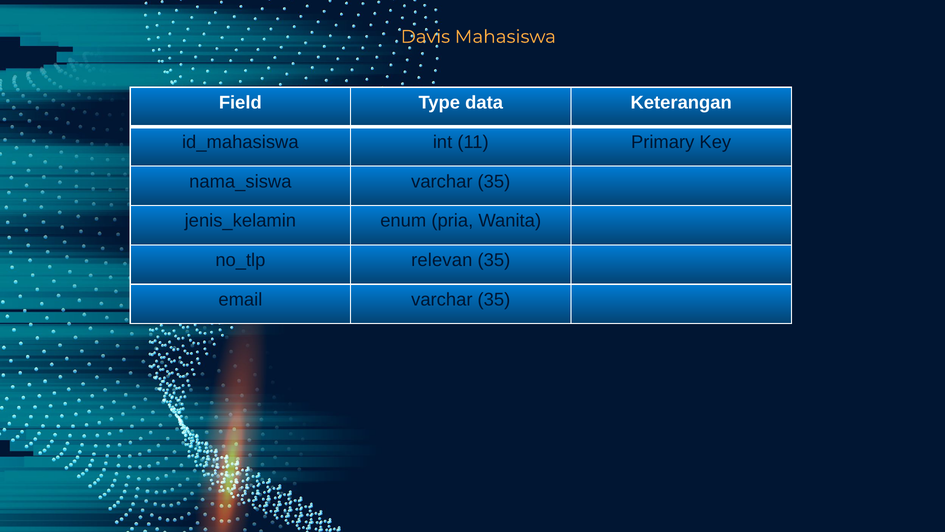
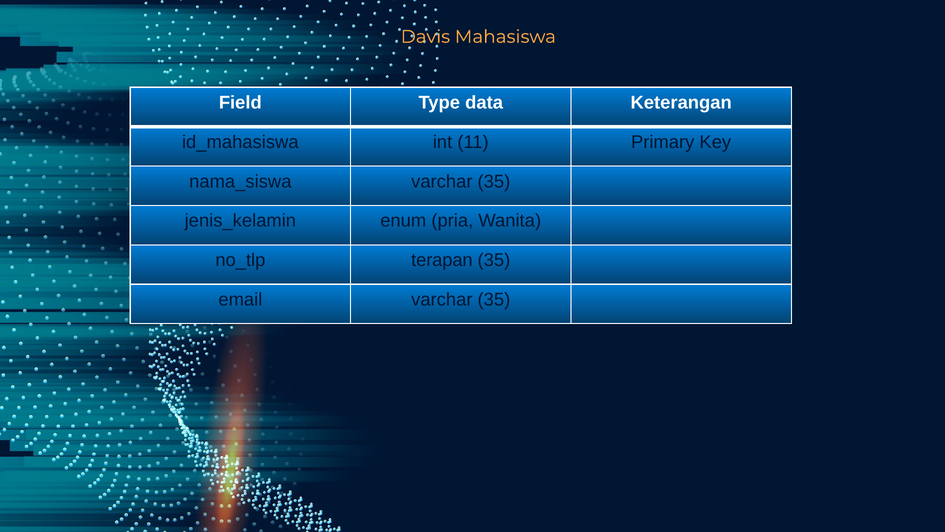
relevan: relevan -> terapan
